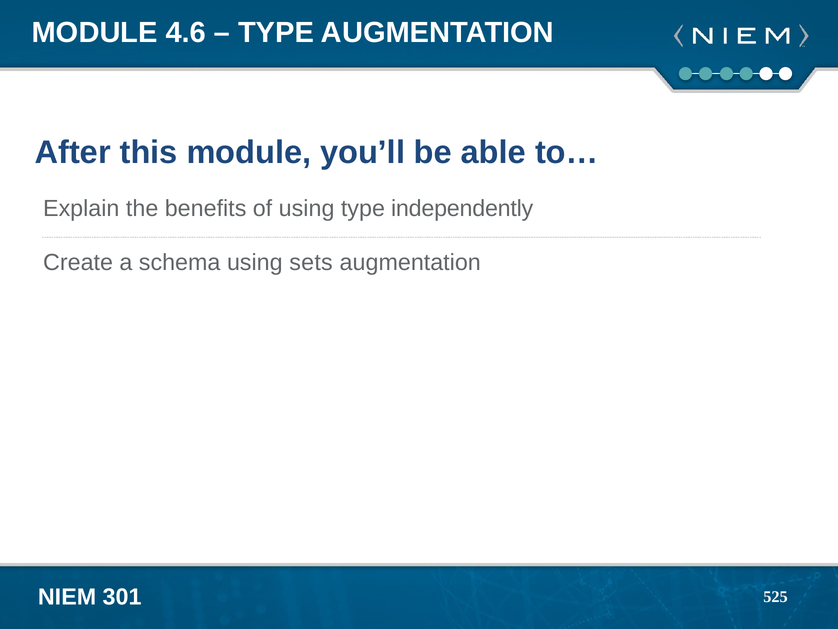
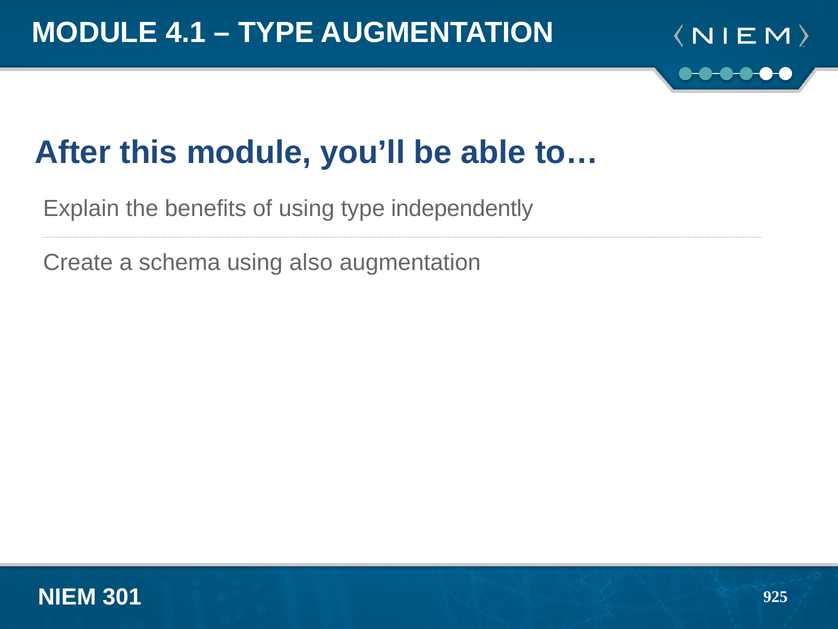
4.6: 4.6 -> 4.1
sets: sets -> also
525: 525 -> 925
